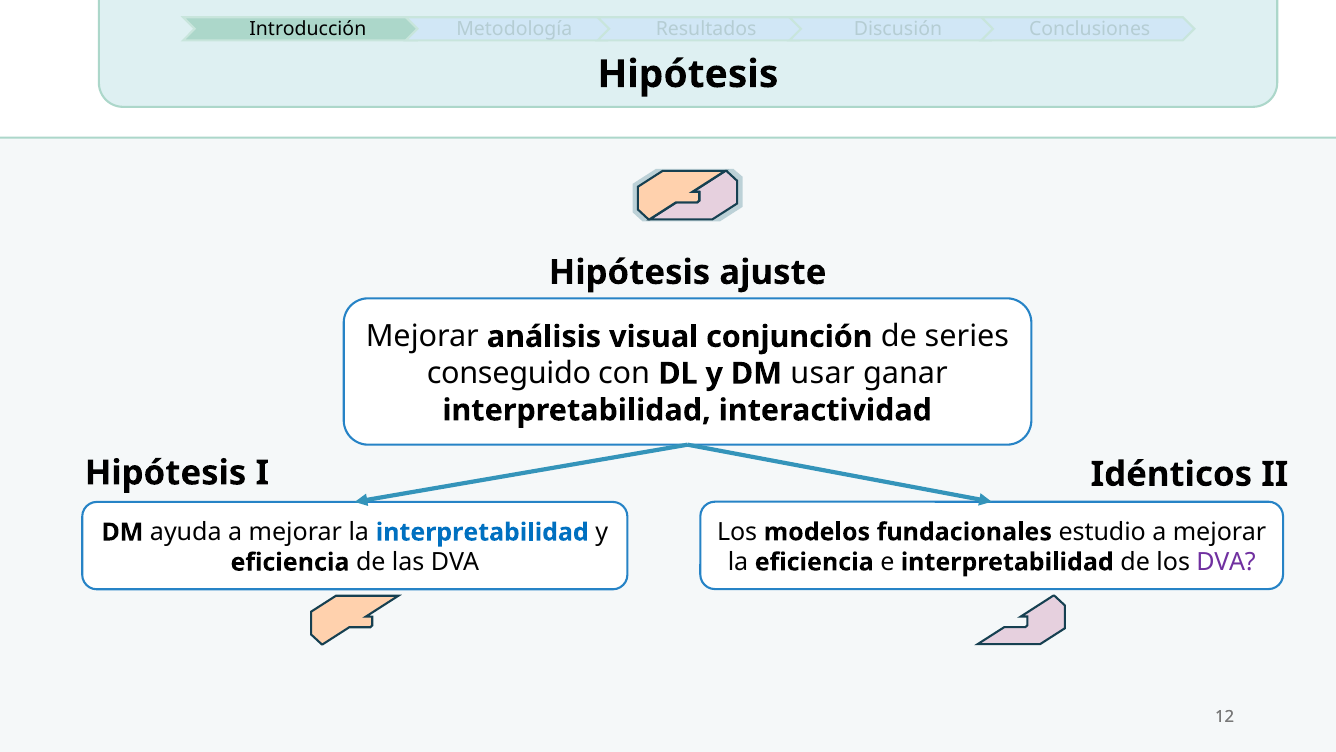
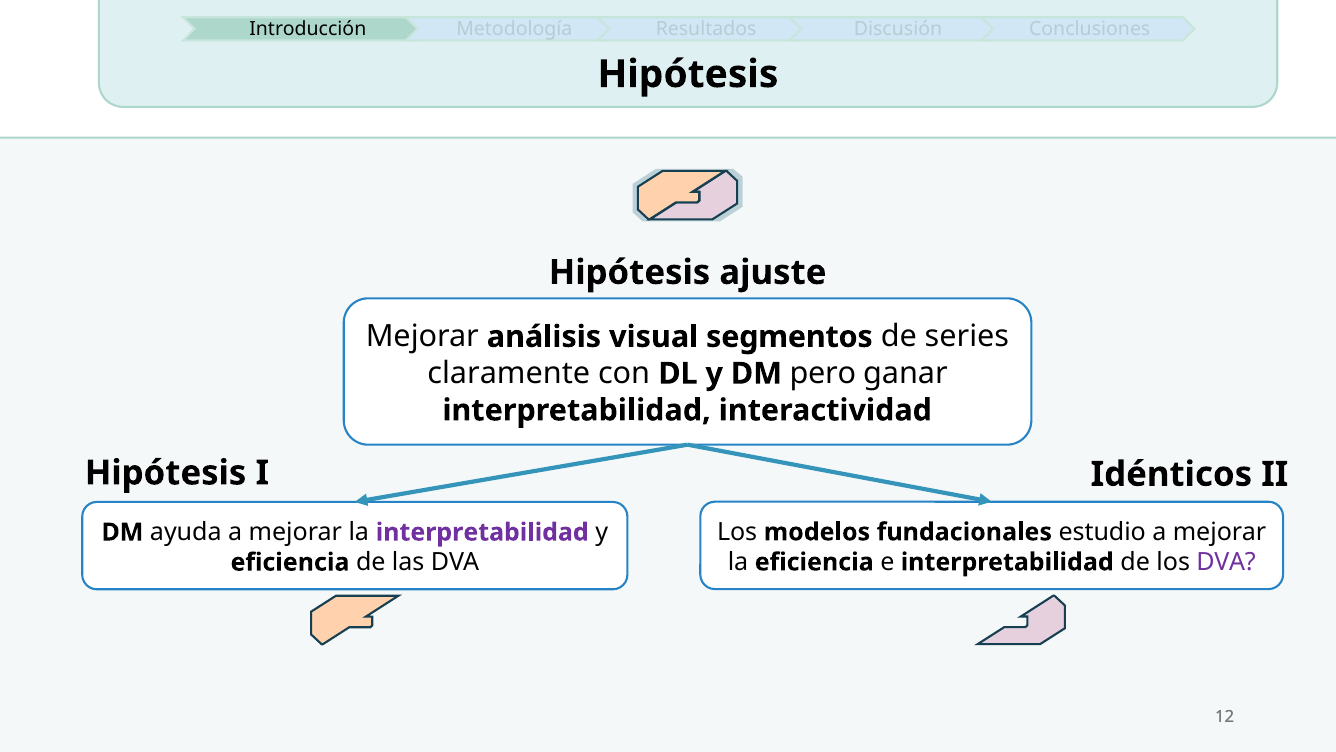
conjunción: conjunción -> segmentos
conseguido: conseguido -> claramente
usar: usar -> pero
interpretabilidad at (482, 532) colour: blue -> purple
